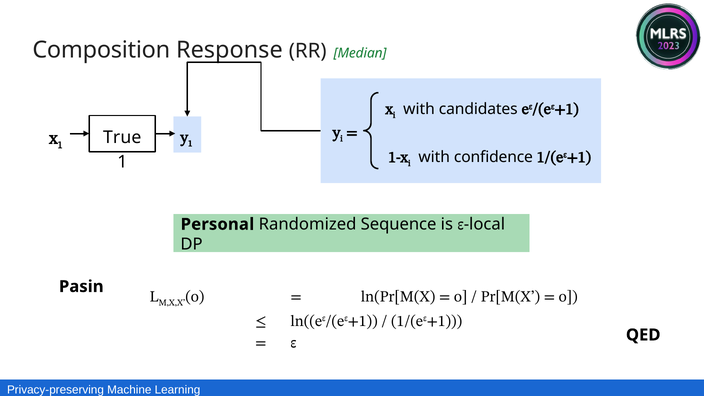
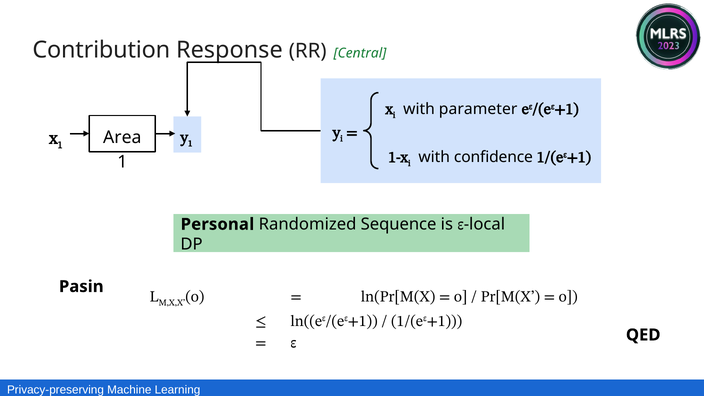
Composition: Composition -> Contribution
Median: Median -> Central
candidates: candidates -> parameter
True: True -> Area
